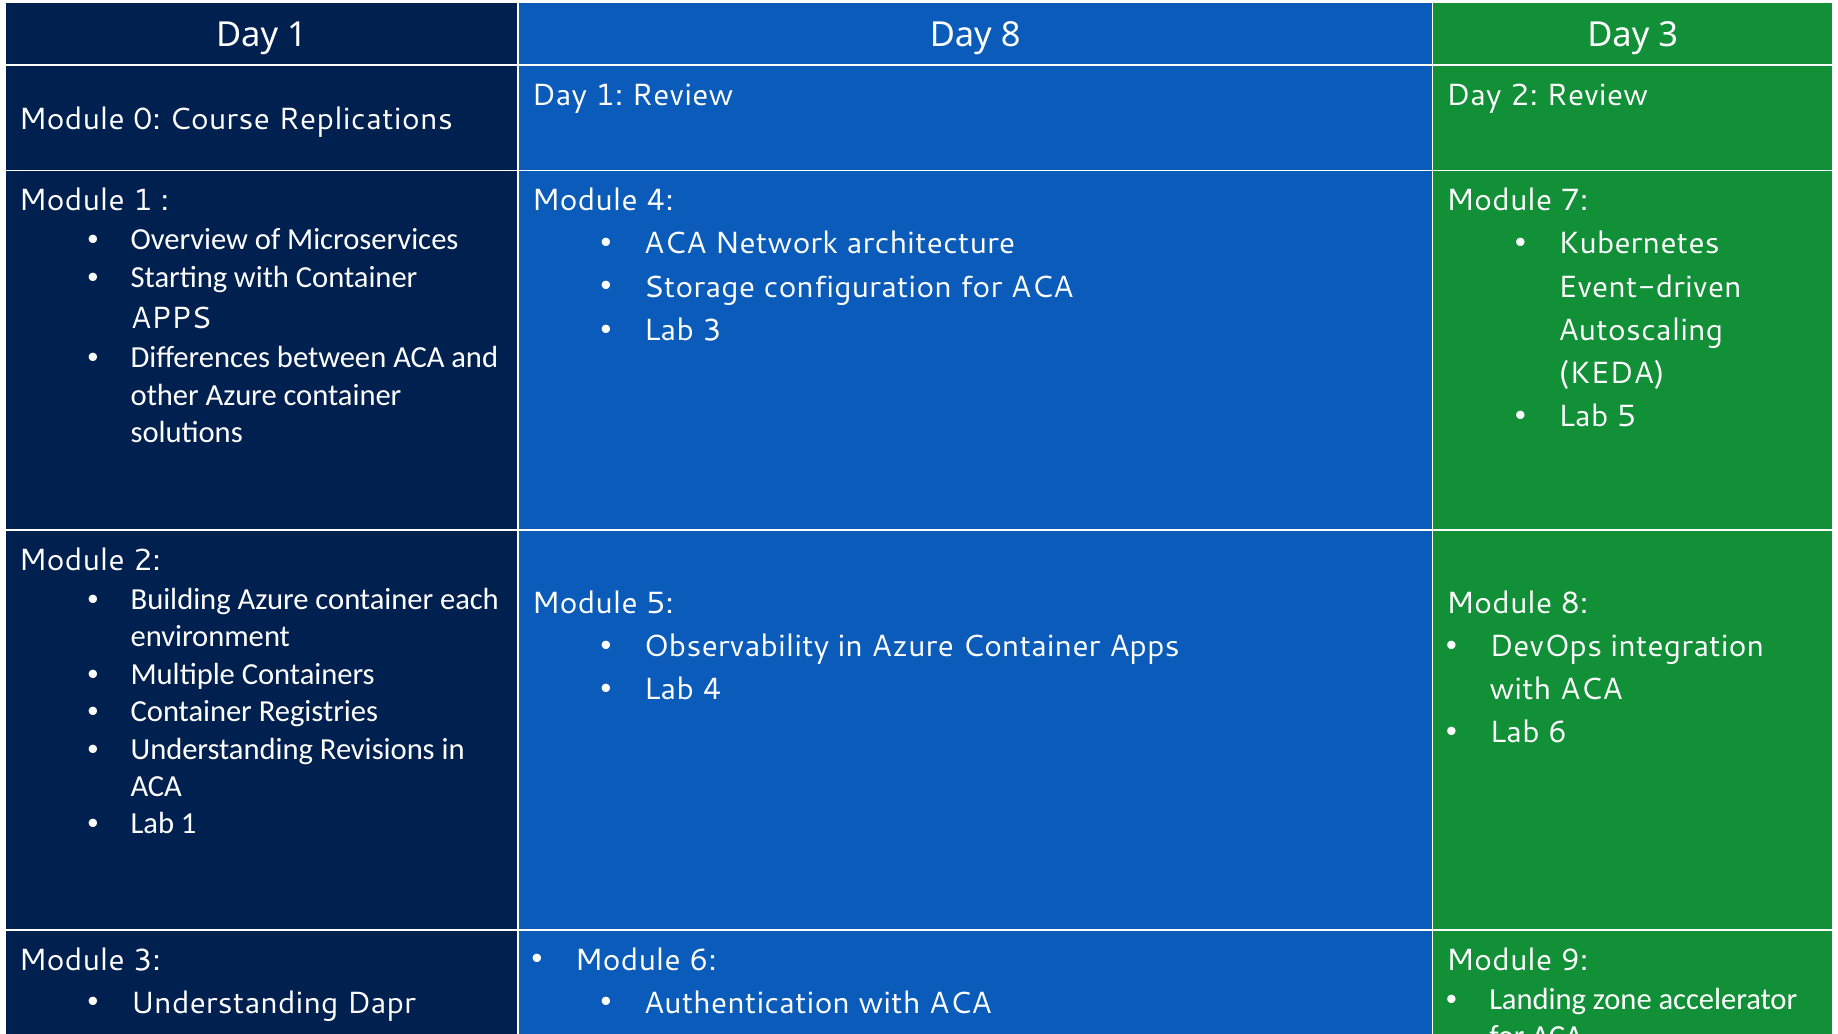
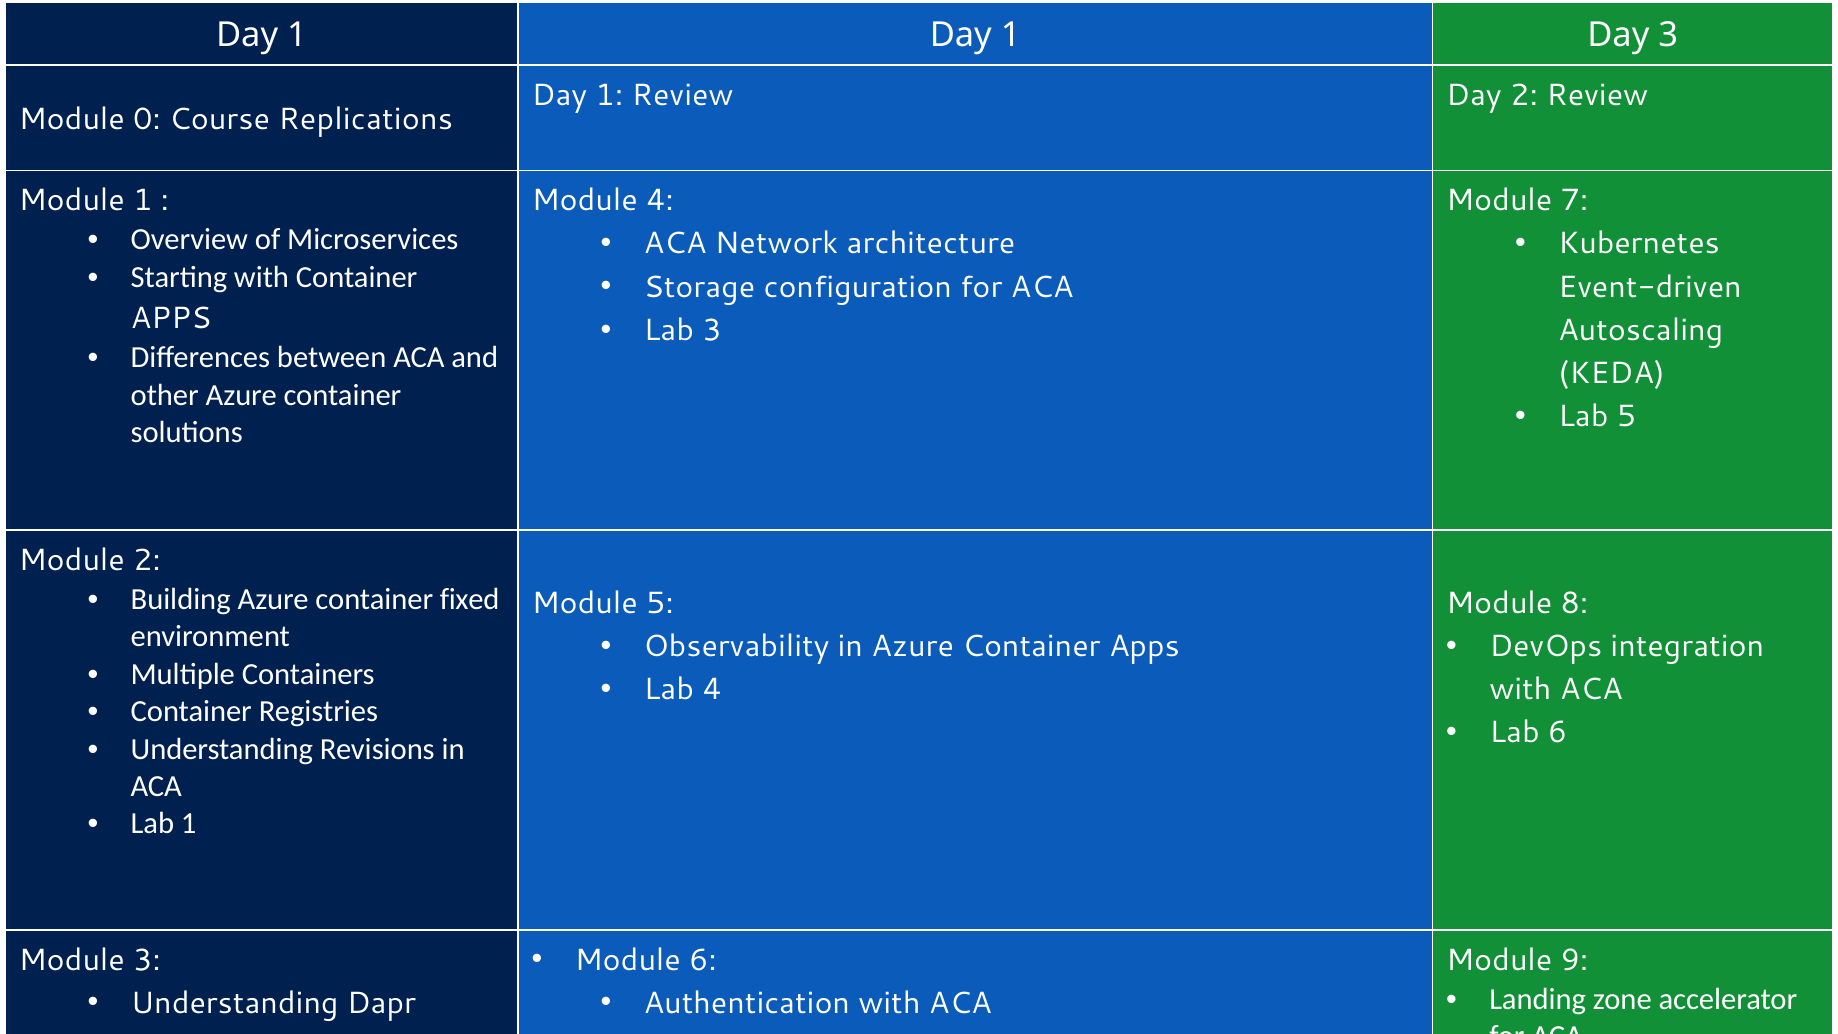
1 Day 8: 8 -> 1
each: each -> fixed
